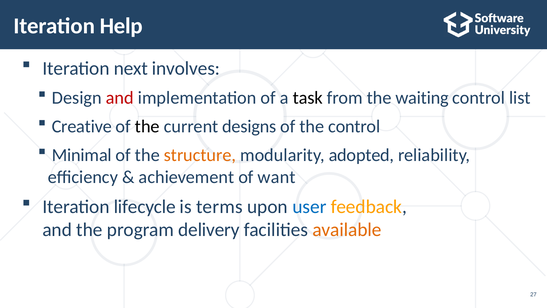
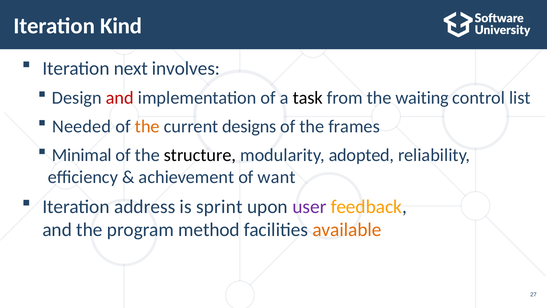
Help: Help -> Kind
Creative: Creative -> Needed
the at (147, 126) colour: black -> orange
the control: control -> frames
structure colour: orange -> black
lifecycle: lifecycle -> address
terms: terms -> sprint
user colour: blue -> purple
delivery: delivery -> method
